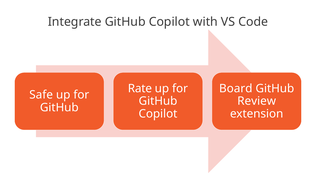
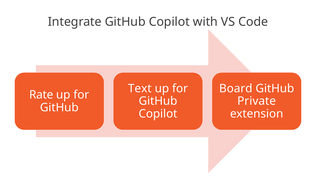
Rate: Rate -> Text
Safe: Safe -> Rate
Review: Review -> Private
